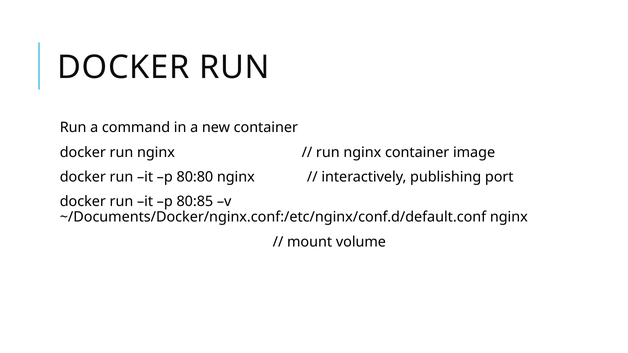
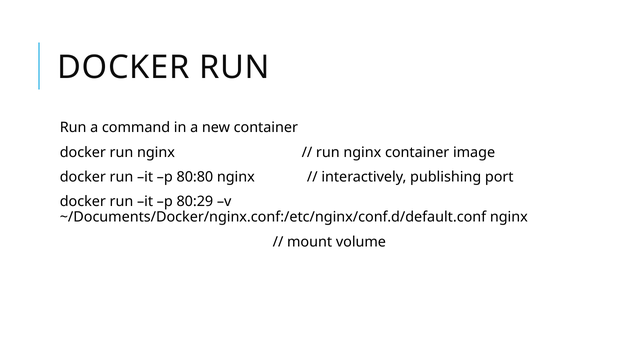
80:85: 80:85 -> 80:29
